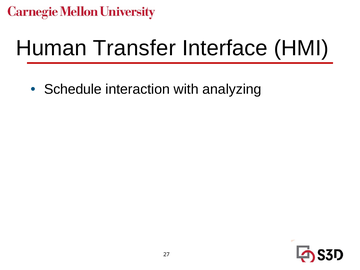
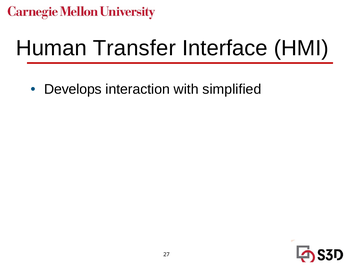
Schedule: Schedule -> Develops
analyzing: analyzing -> simplified
